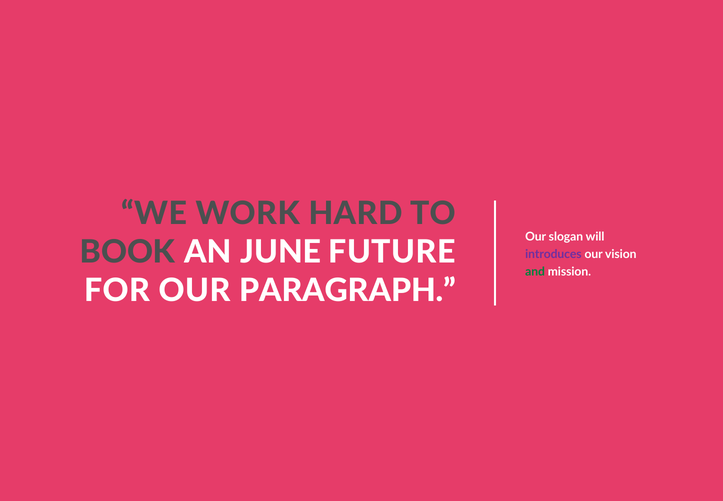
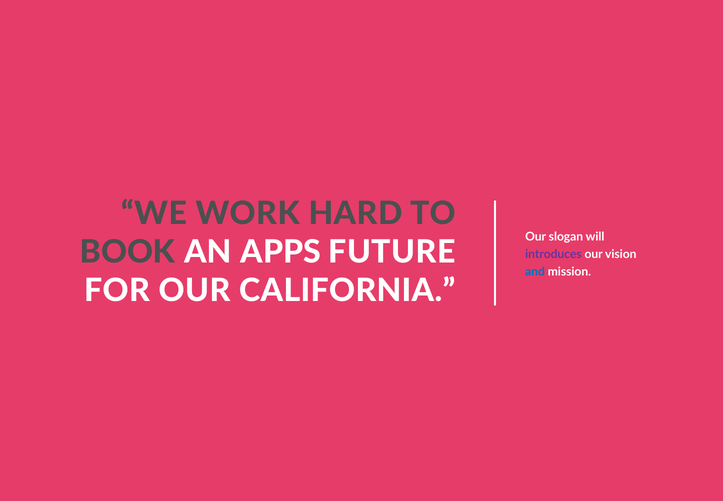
JUNE: JUNE -> APPS
and colour: green -> blue
PARAGRAPH: PARAGRAPH -> CALIFORNIA
